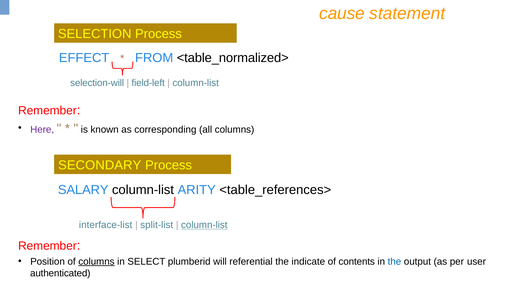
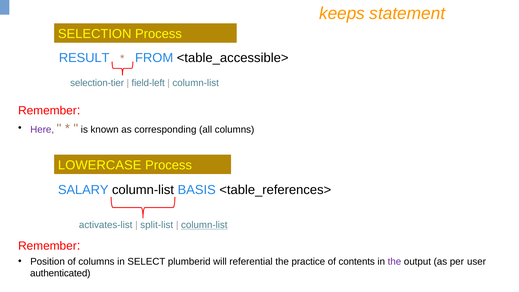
cause: cause -> keeps
EFFECT: EFFECT -> RESULT
<table_normalized>: <table_normalized> -> <table_accessible>
selection-will: selection-will -> selection-tier
SECONDARY: SECONDARY -> LOWERCASE
ARITY: ARITY -> BASIS
interface-list: interface-list -> activates-list
columns at (96, 261) underline: present -> none
indicate: indicate -> practice
the at (394, 261) colour: blue -> purple
